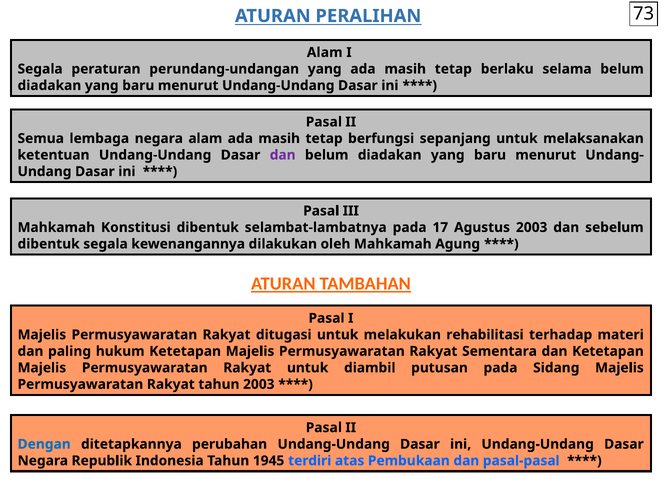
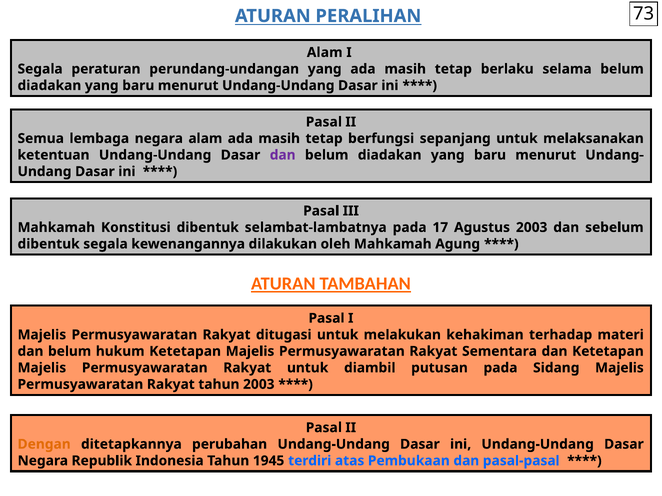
rehabilitasi: rehabilitasi -> kehakiman
paling at (70, 352): paling -> belum
Dengan colour: blue -> orange
